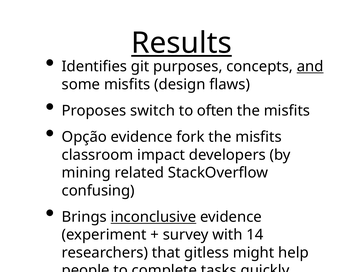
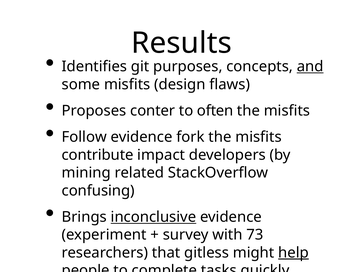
Results underline: present -> none
switch: switch -> conter
Opção: Opção -> Follow
classroom: classroom -> contribute
14: 14 -> 73
help underline: none -> present
